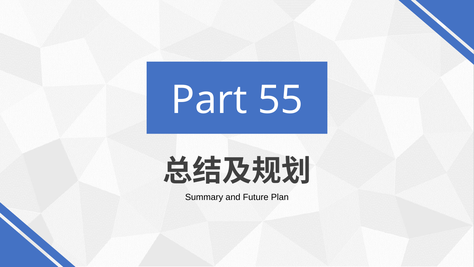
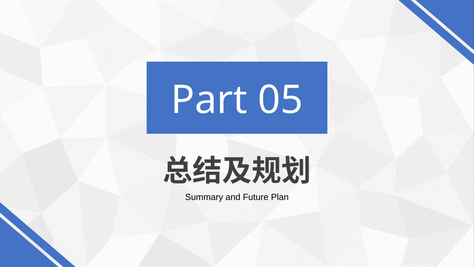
55: 55 -> 05
